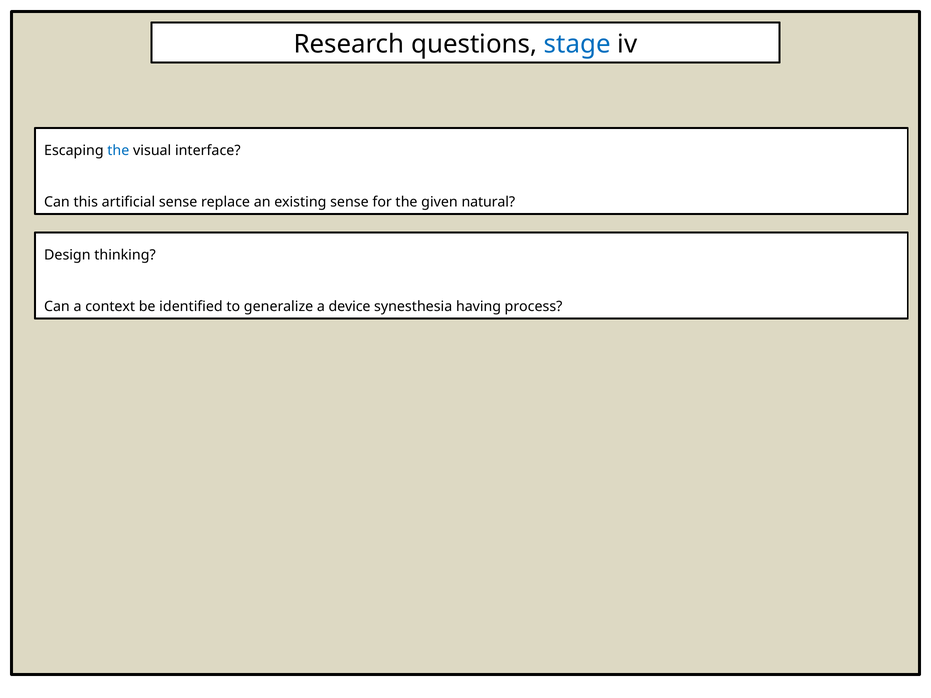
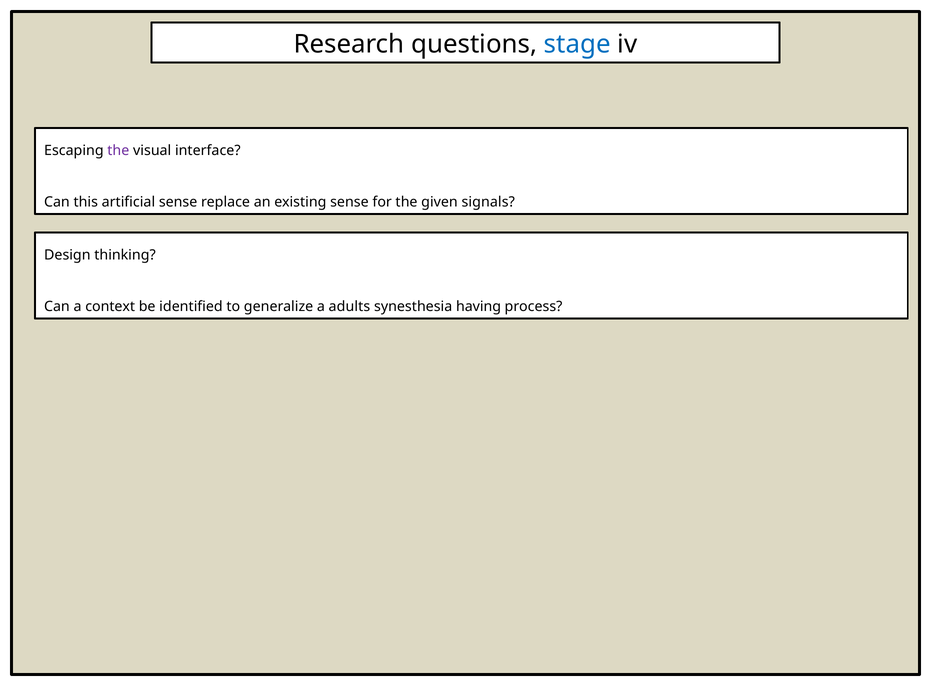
the at (118, 151) colour: blue -> purple
natural: natural -> signals
device: device -> adults
